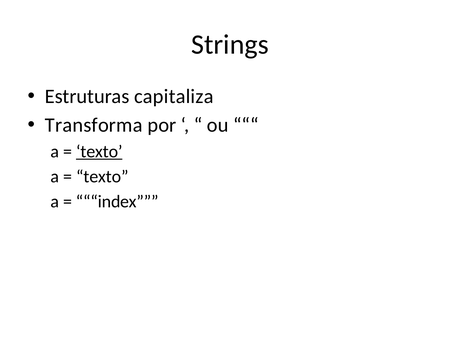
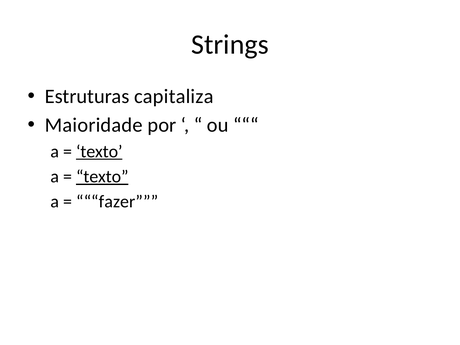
Transforma: Transforma -> Maioridade
texto at (102, 177) underline: none -> present
index: index -> fazer
